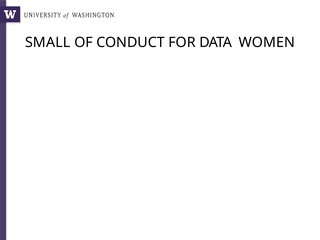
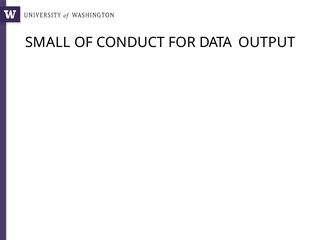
WOMEN: WOMEN -> OUTPUT
